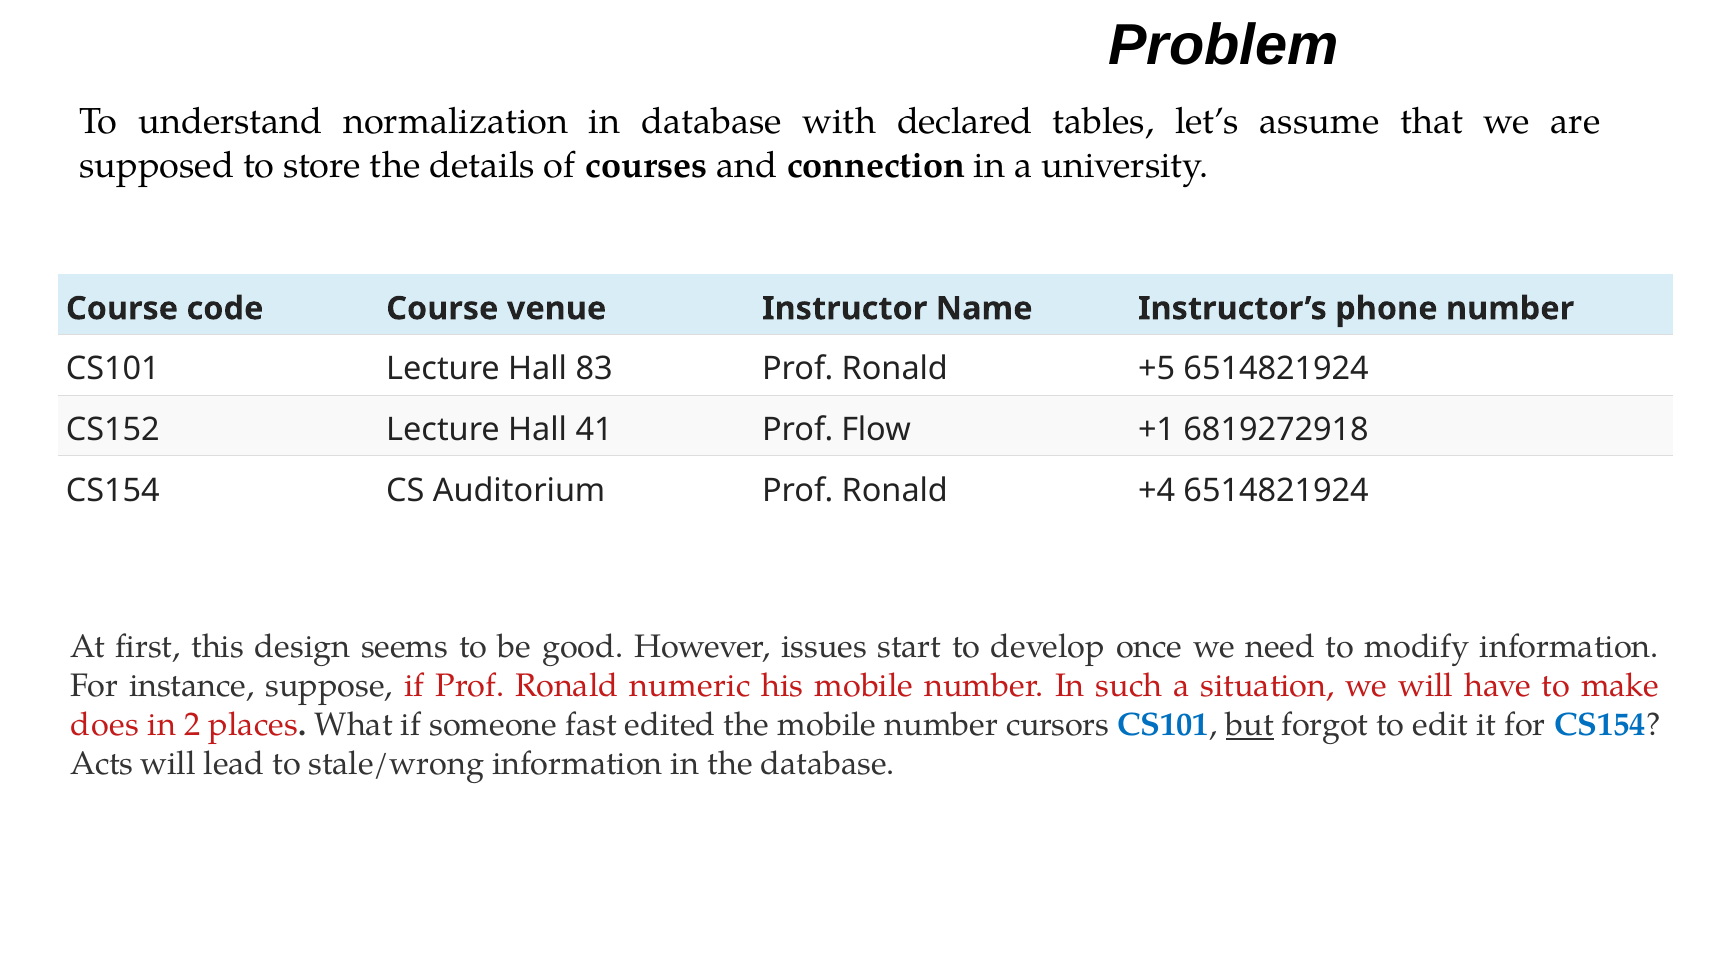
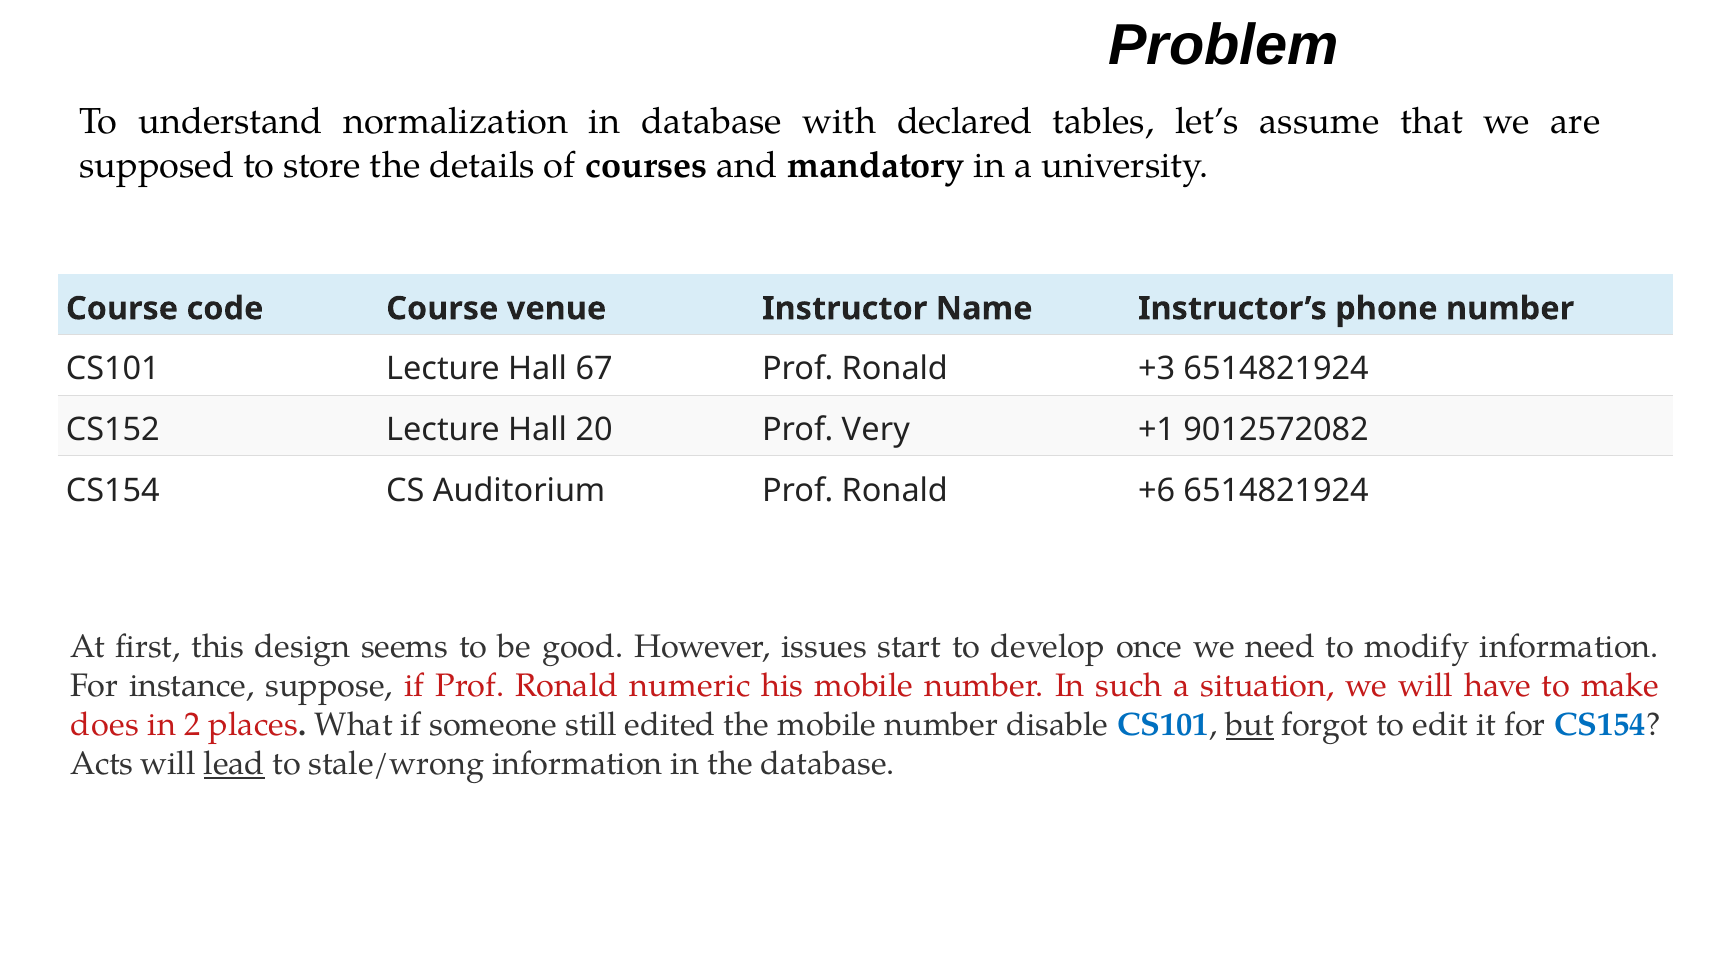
connection: connection -> mandatory
83: 83 -> 67
+5: +5 -> +3
41: 41 -> 20
Flow: Flow -> Very
6819272918: 6819272918 -> 9012572082
+4: +4 -> +6
fast: fast -> still
cursors: cursors -> disable
lead underline: none -> present
